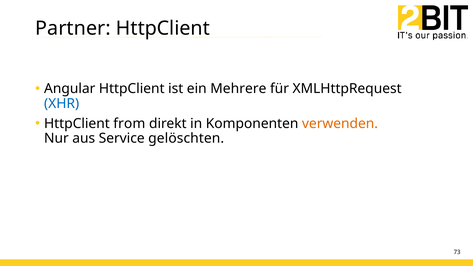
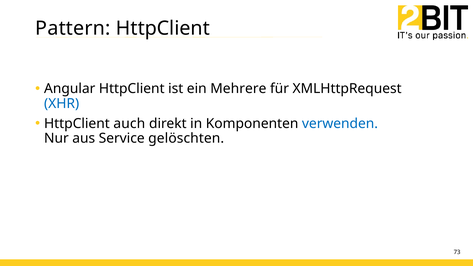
Partner: Partner -> Pattern
from: from -> auch
verwenden colour: orange -> blue
